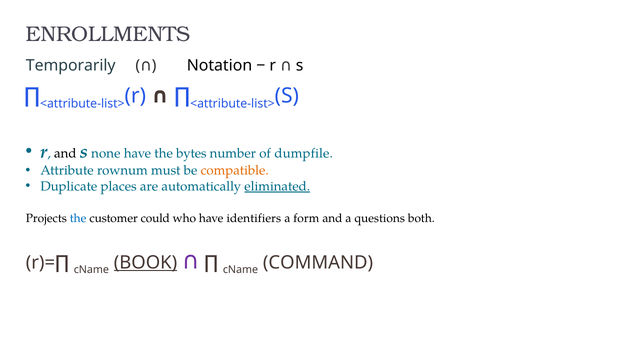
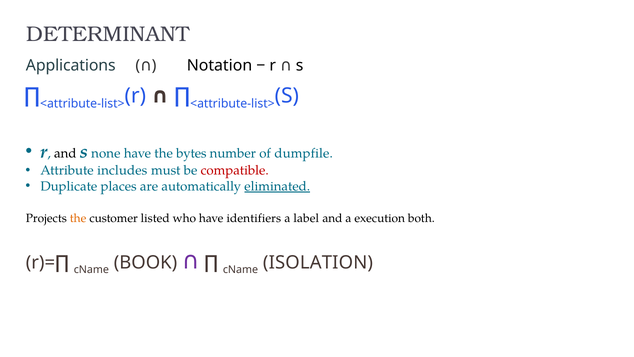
ENROLLMENTS: ENROLLMENTS -> DETERMINANT
Temporarily: Temporarily -> Applications
rownum: rownum -> includes
compatible colour: orange -> red
the at (78, 218) colour: blue -> orange
could: could -> listed
form: form -> label
questions: questions -> execution
BOOK underline: present -> none
COMMAND: COMMAND -> ISOLATION
